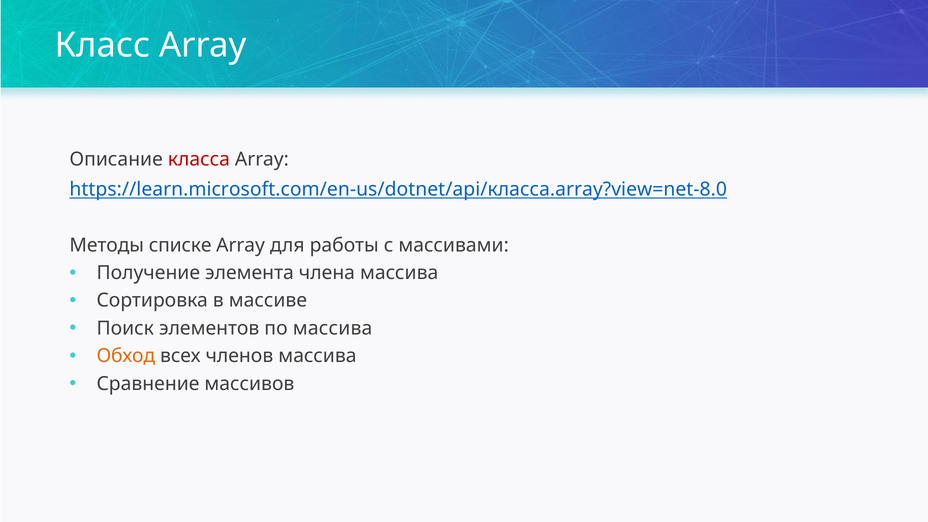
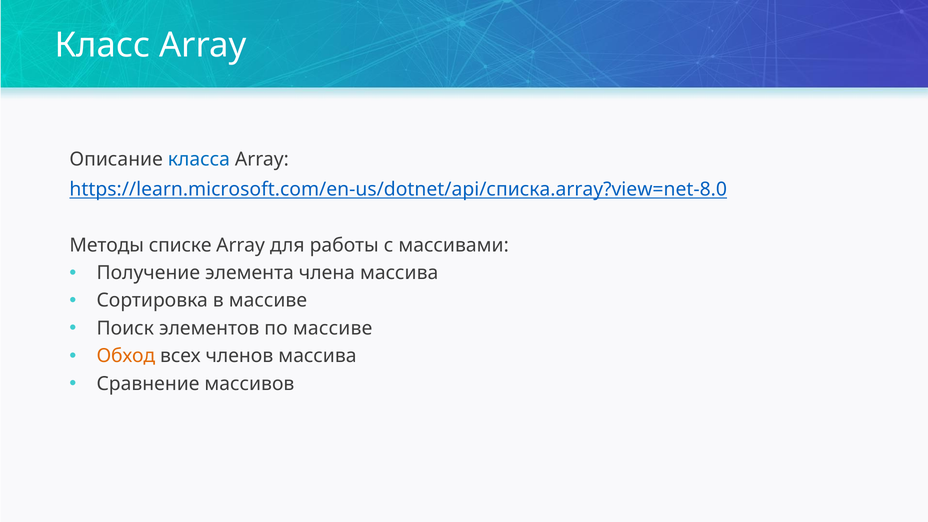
класса colour: red -> blue
https://learn.microsoft.com/en-us/dotnet/api/класса.array?view=net-8.0: https://learn.microsoft.com/en-us/dotnet/api/класса.array?view=net-8.0 -> https://learn.microsoft.com/en-us/dotnet/api/списка.array?view=net-8.0
по массива: массива -> массиве
